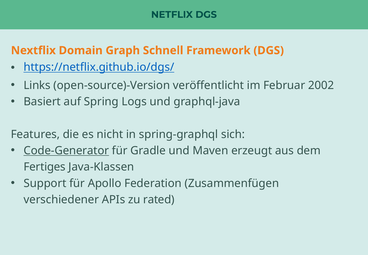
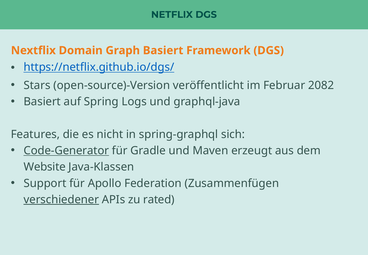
Graph Schnell: Schnell -> Basiert
Links: Links -> Stars
2002: 2002 -> 2082
Fertiges: Fertiges -> Website
verschiedener underline: none -> present
